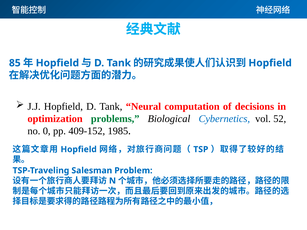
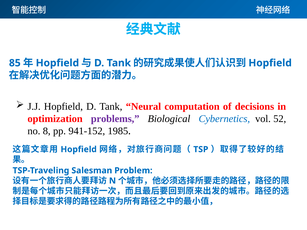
problems colour: green -> purple
0: 0 -> 8
409-152: 409-152 -> 941-152
